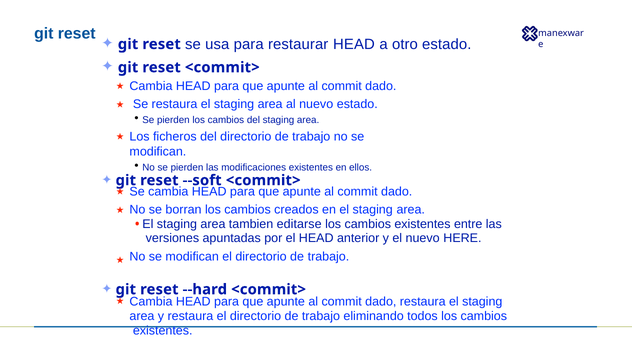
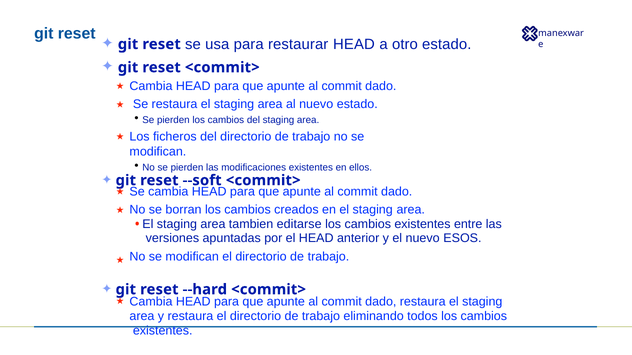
HERE: HERE -> ESOS
